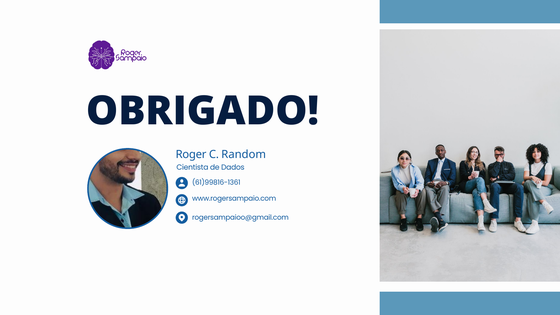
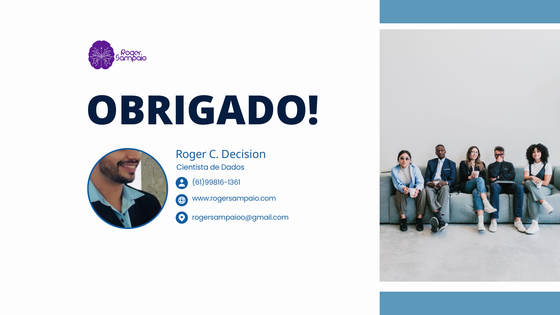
Random: Random -> Decision
